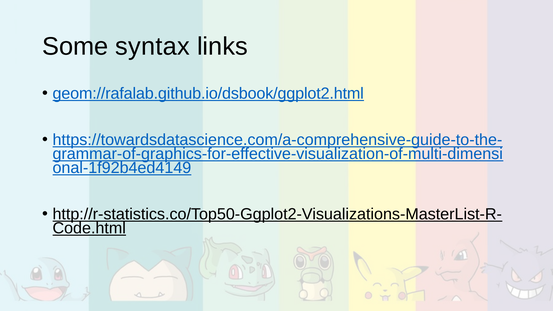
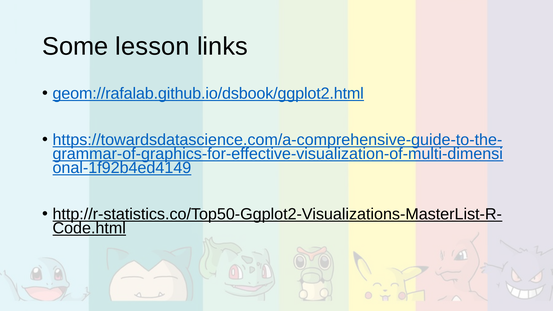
syntax: syntax -> lesson
